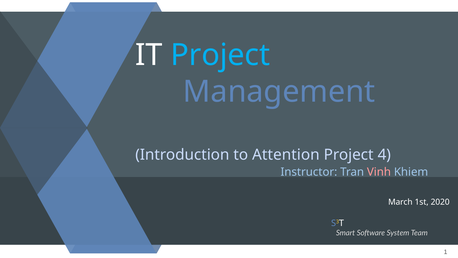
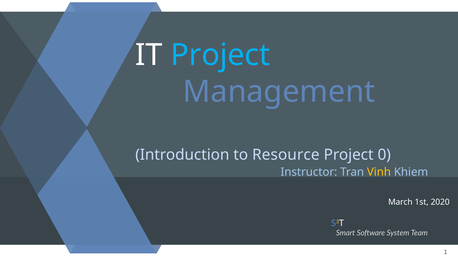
Attention: Attention -> Resource
4: 4 -> 0
Vinh colour: pink -> yellow
